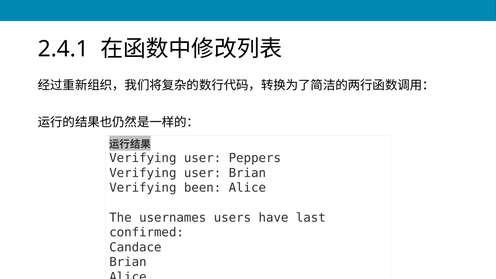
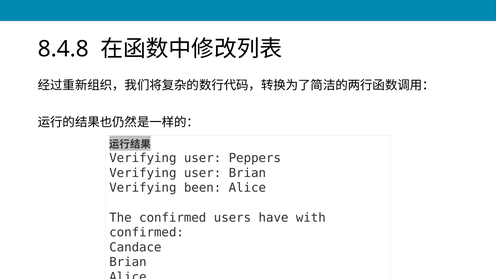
2.4.1: 2.4.1 -> 8.4.8
The usernames: usernames -> confirmed
last: last -> with
